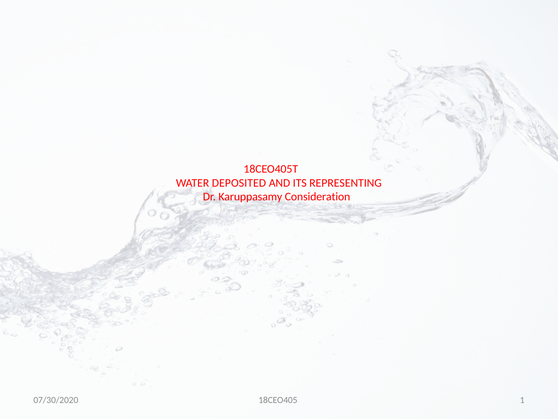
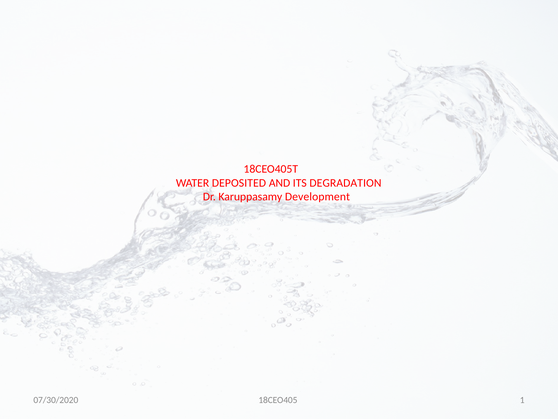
REPRESENTING: REPRESENTING -> DEGRADATION
Consideration: Consideration -> Development
